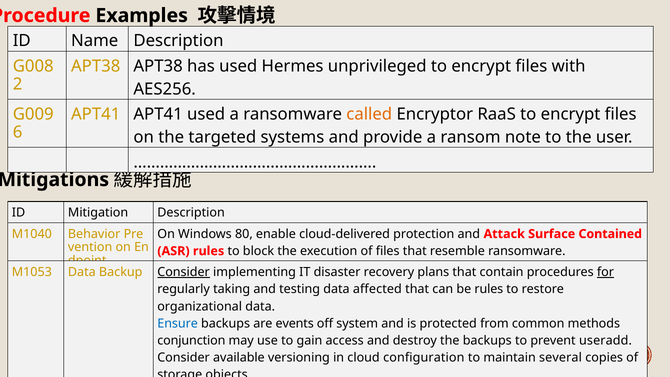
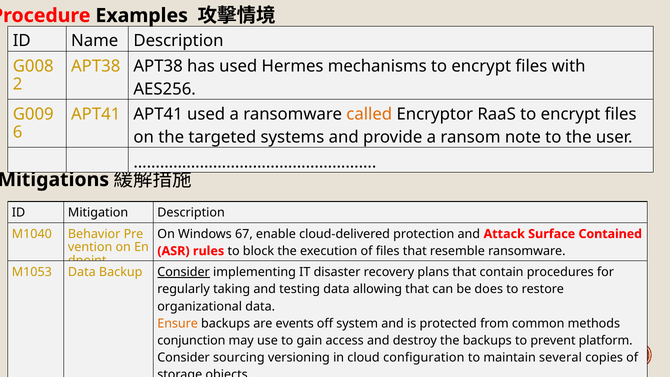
unprivileged: unprivileged -> mechanisms
80: 80 -> 67
for underline: present -> none
affected: affected -> allowing
be rules: rules -> does
Ensure colour: blue -> orange
useradd: useradd -> platform
available: available -> sourcing
